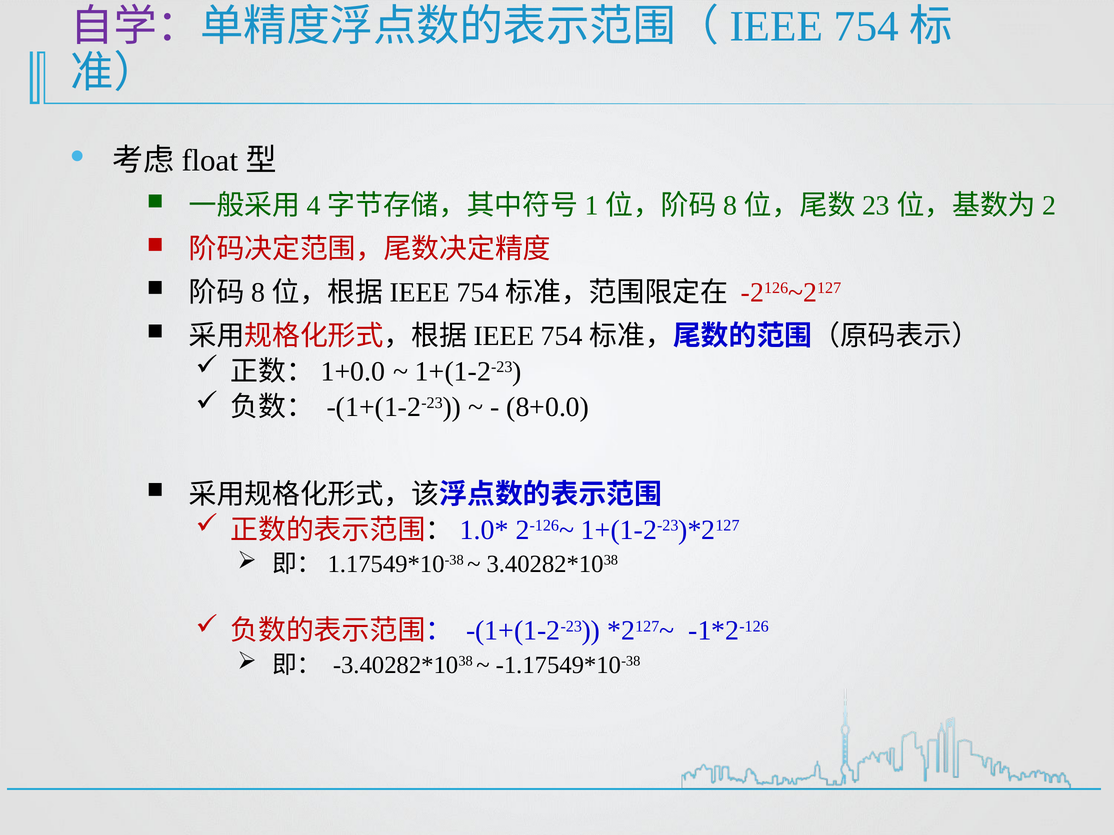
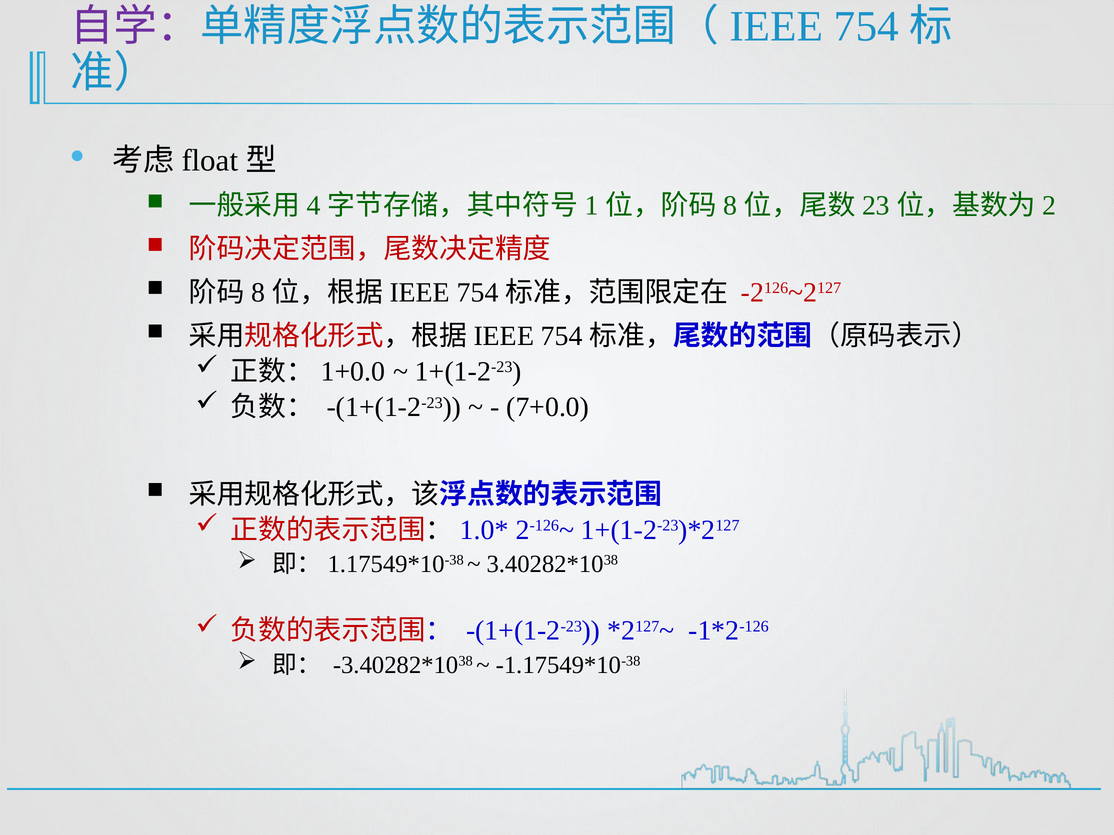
8+0.0: 8+0.0 -> 7+0.0
